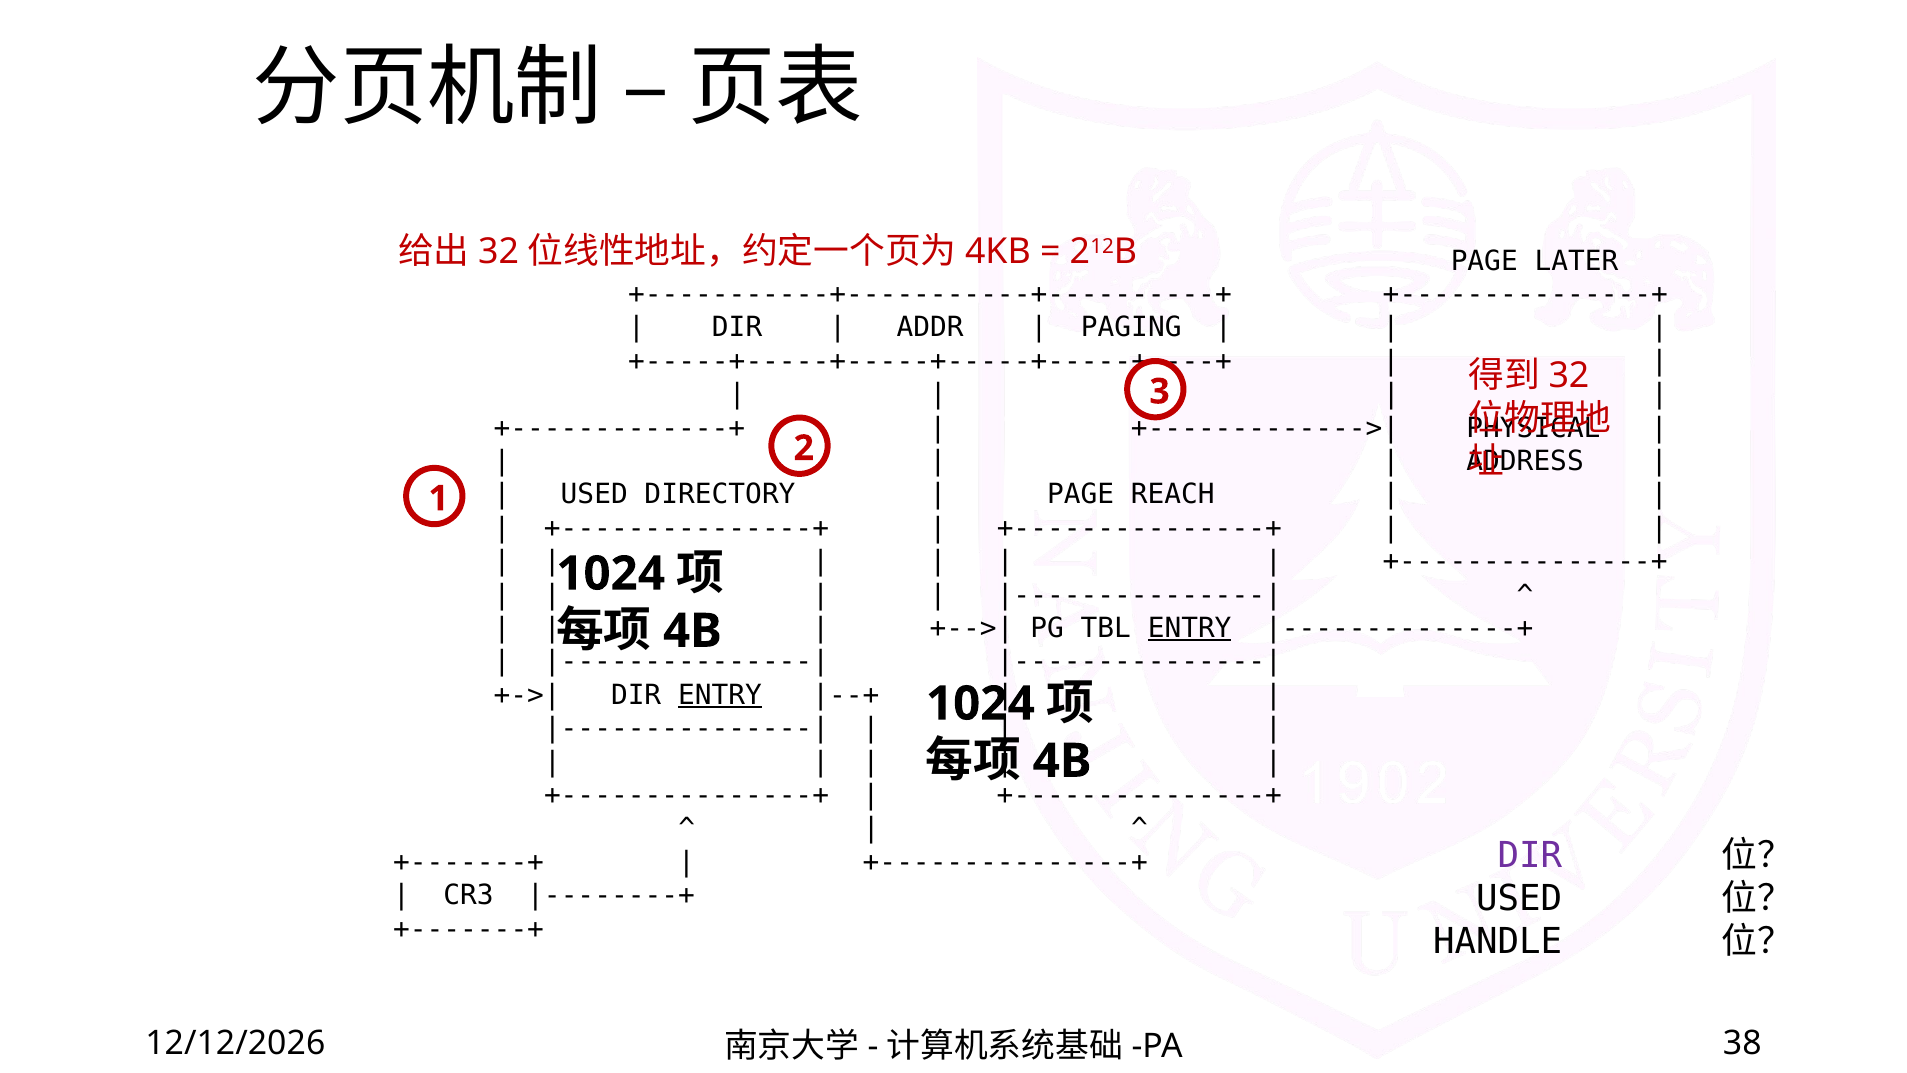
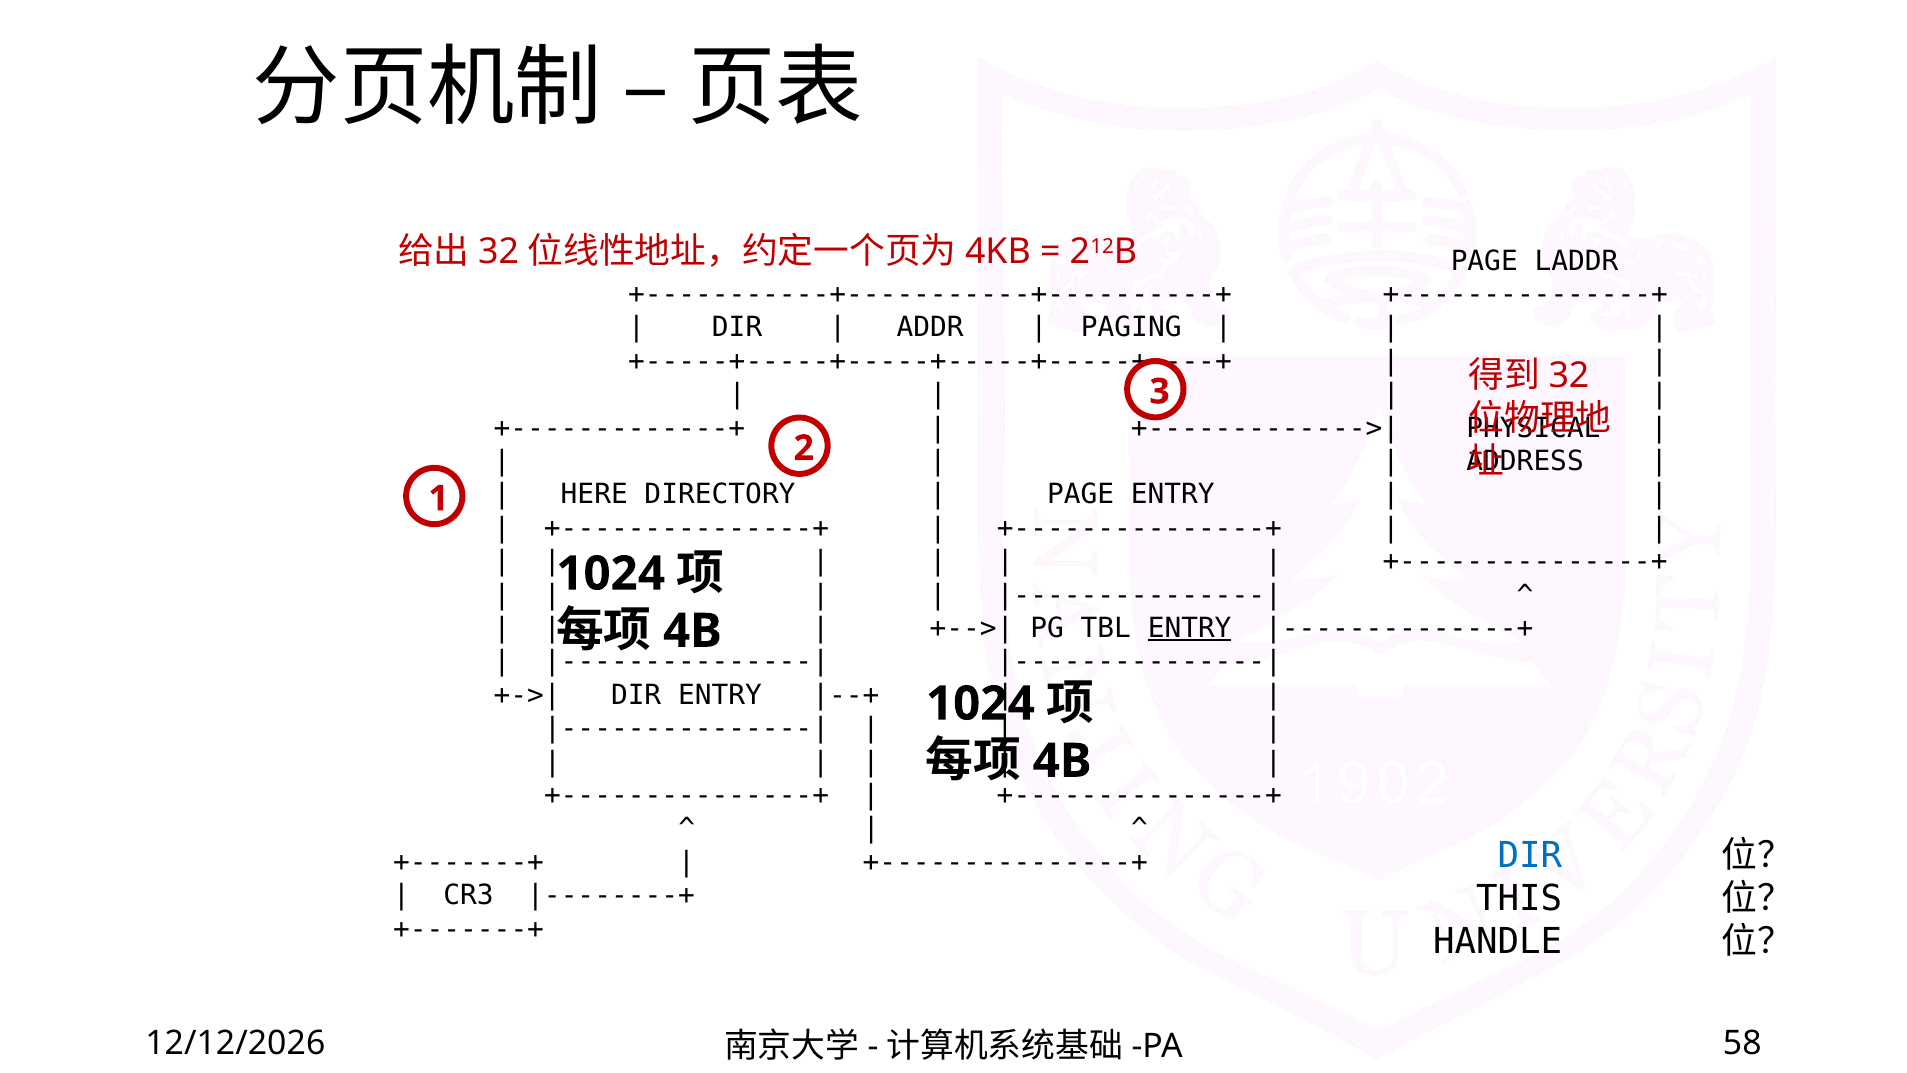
LATER: LATER -> LADDR
USED at (594, 495): USED -> HERE
PAGE REACH: REACH -> ENTRY
ENTRY at (720, 695) underline: present -> none
DIR at (1530, 855) colour: purple -> blue
USED at (1519, 898): USED -> THIS
38: 38 -> 58
